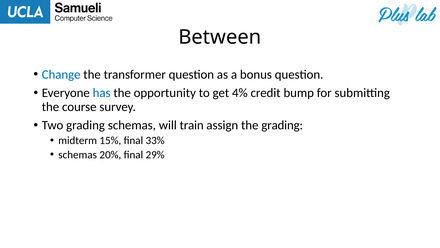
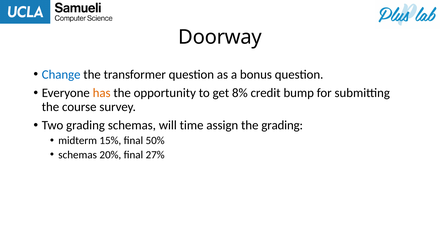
Between: Between -> Doorway
has colour: blue -> orange
4%: 4% -> 8%
train: train -> time
33%: 33% -> 50%
29%: 29% -> 27%
